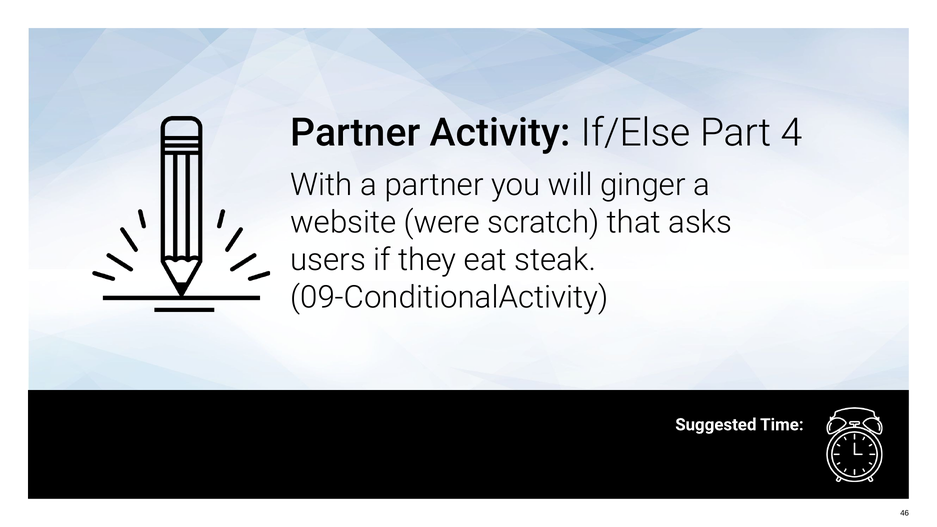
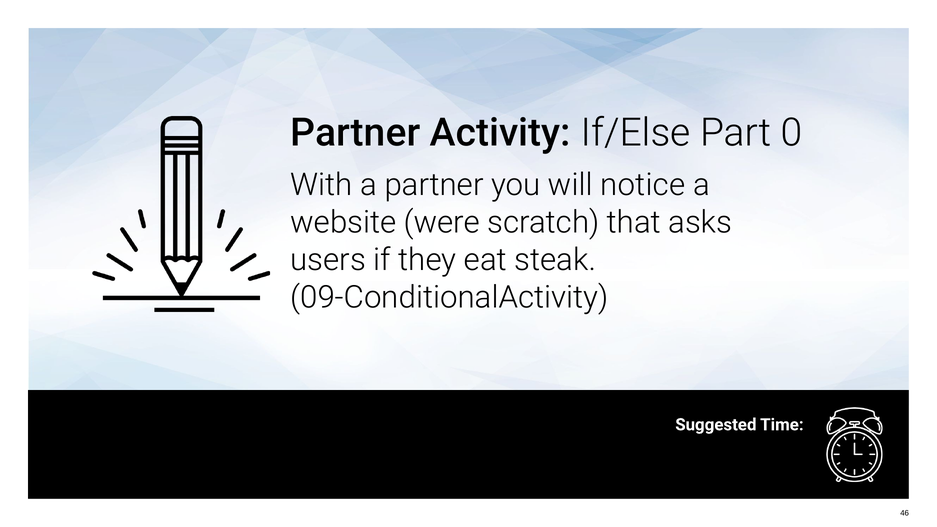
4: 4 -> 0
ginger: ginger -> notice
